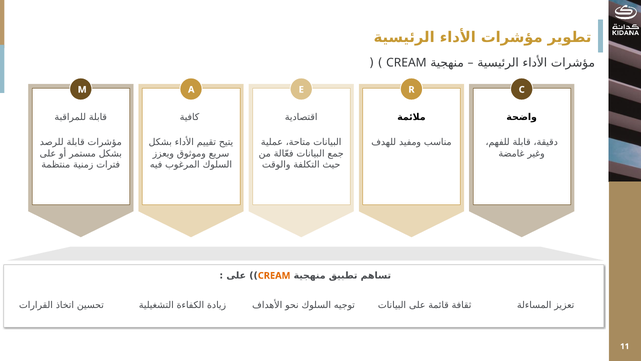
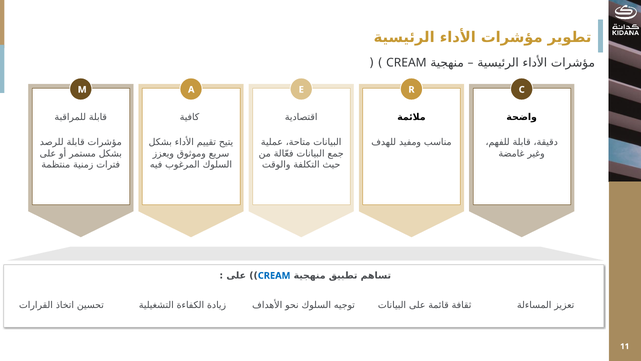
CREAM at (274, 275) colour: orange -> blue
